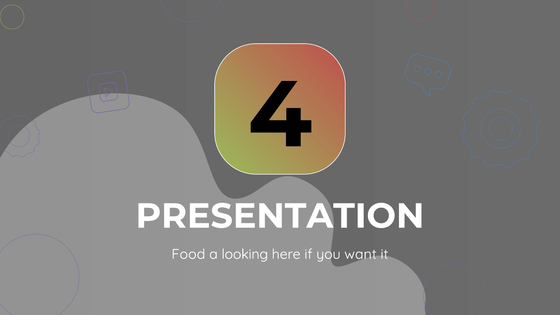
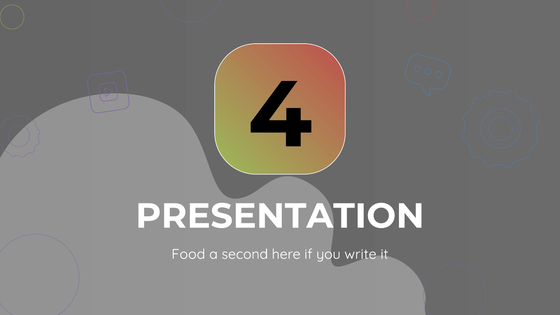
looking: looking -> second
want: want -> write
